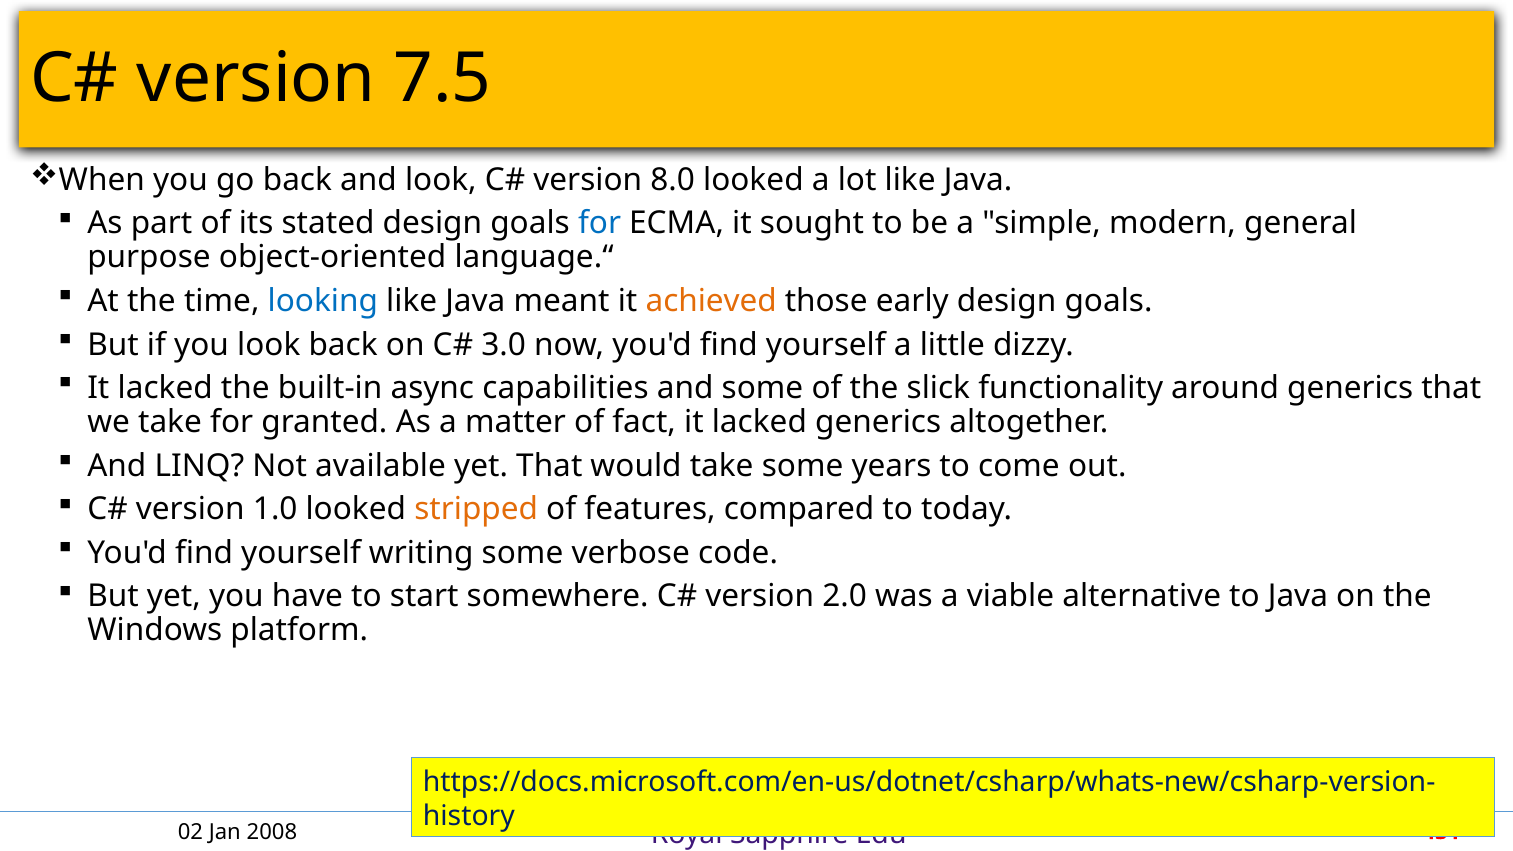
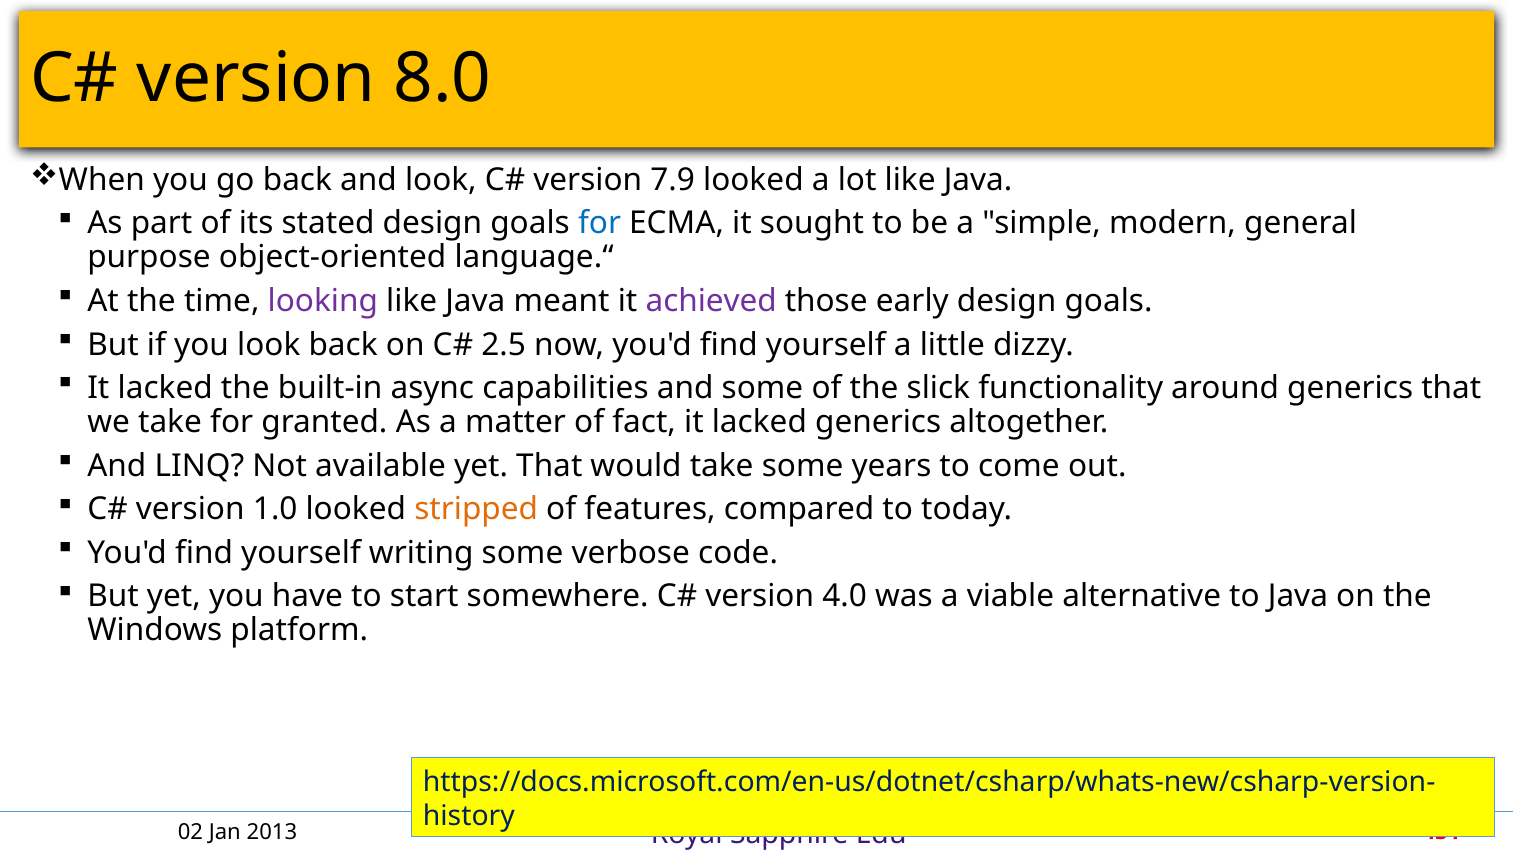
7.5: 7.5 -> 8.0
8.0: 8.0 -> 7.9
looking colour: blue -> purple
achieved colour: orange -> purple
3.0: 3.0 -> 2.5
2.0: 2.0 -> 4.0
2008: 2008 -> 2013
